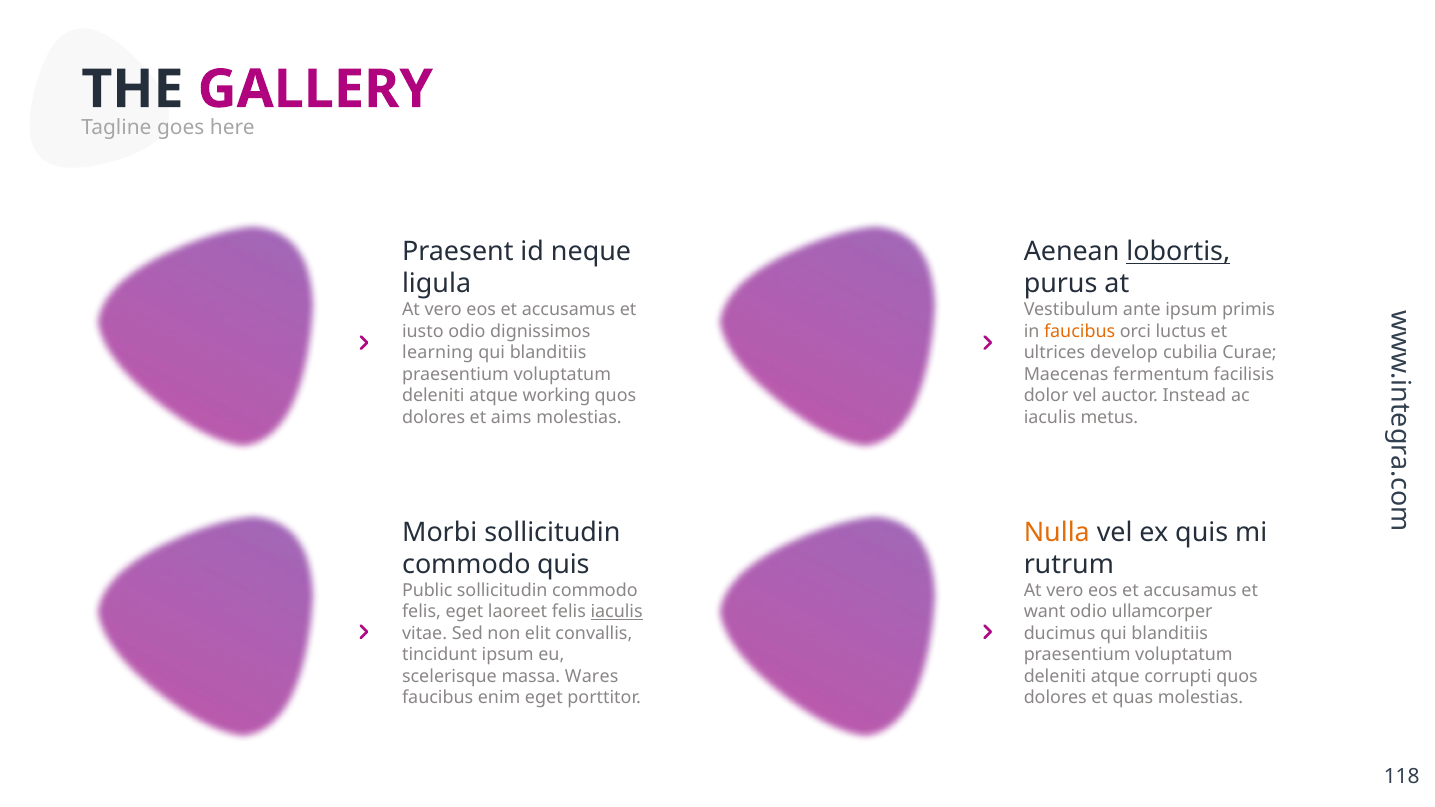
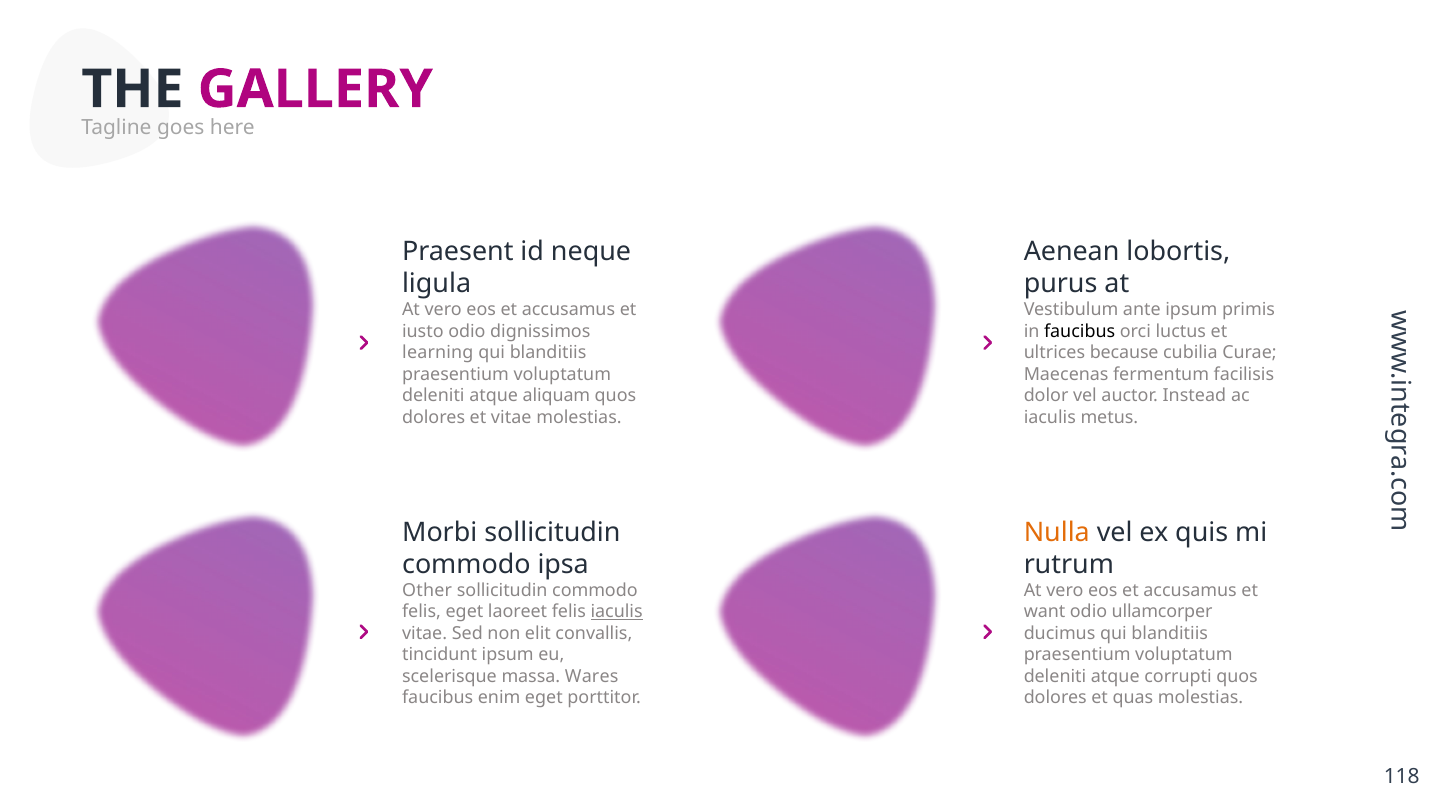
lobortis underline: present -> none
faucibus at (1080, 331) colour: orange -> black
develop: develop -> because
working: working -> aliquam
et aims: aims -> vitae
commodo quis: quis -> ipsa
Public: Public -> Other
